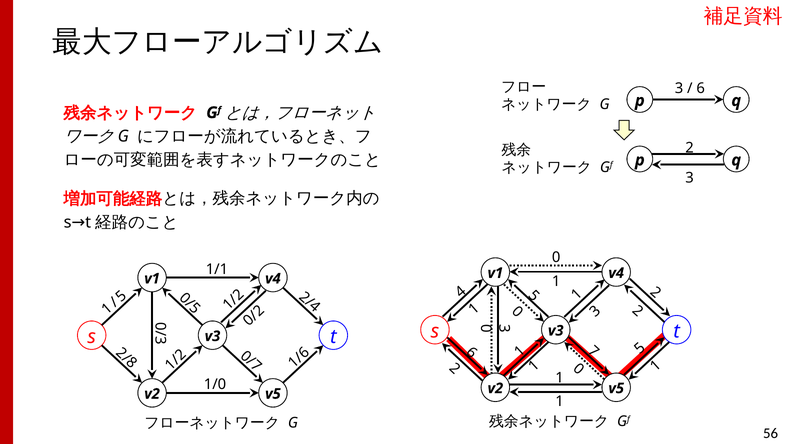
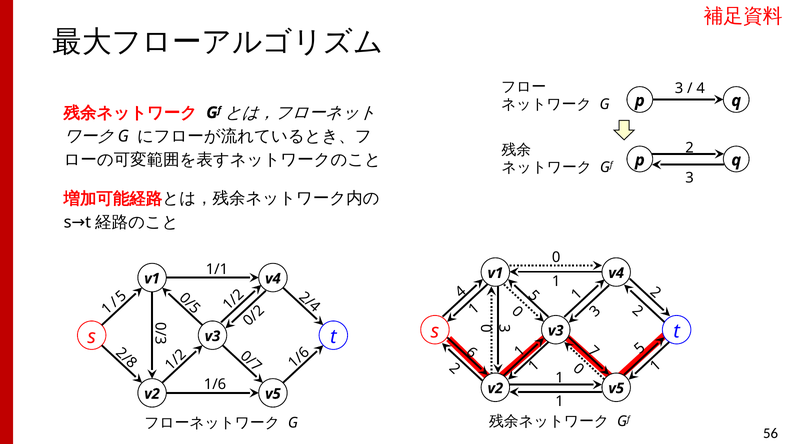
6 at (701, 89): 6 -> 4
1/0: 1/0 -> 1/6
